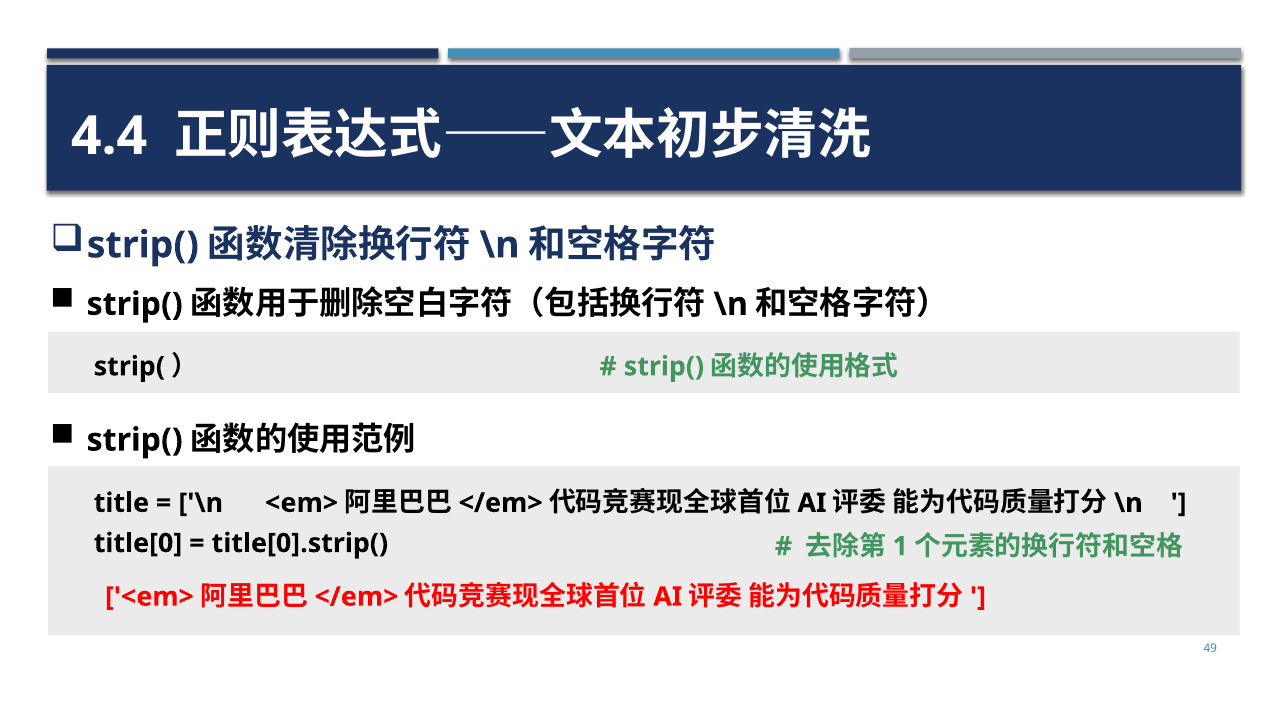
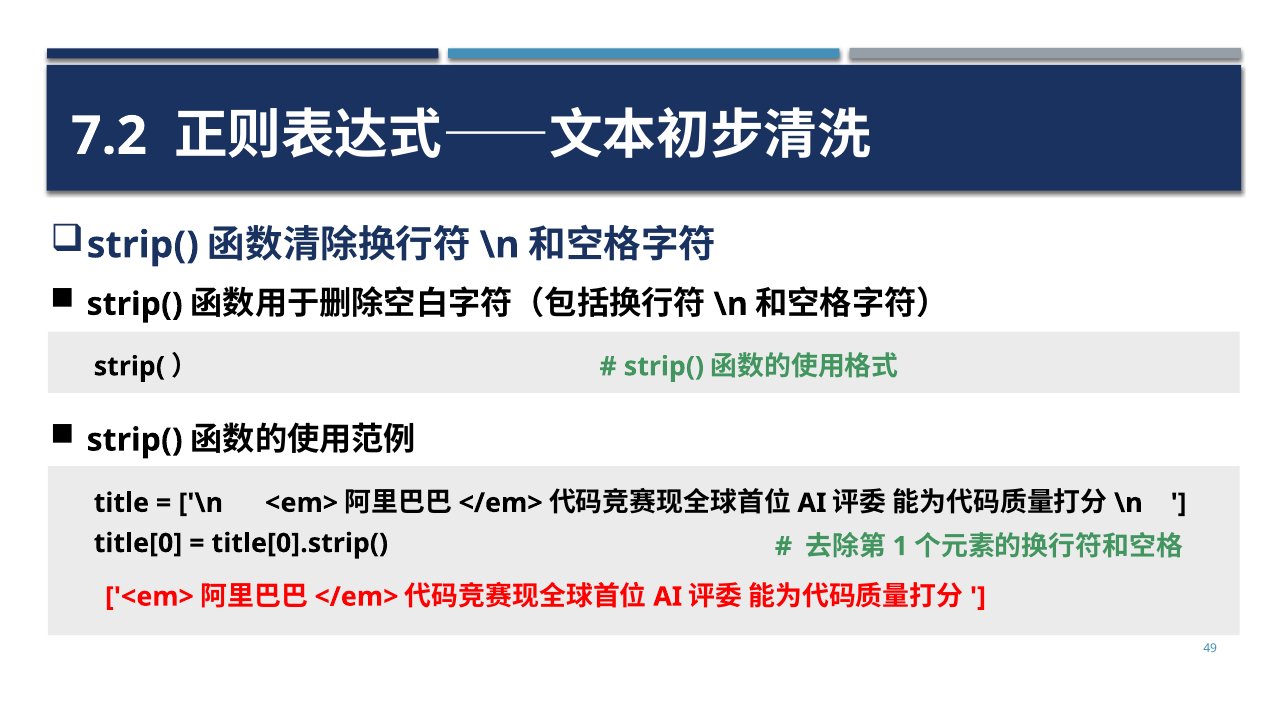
4.4: 4.4 -> 7.2
